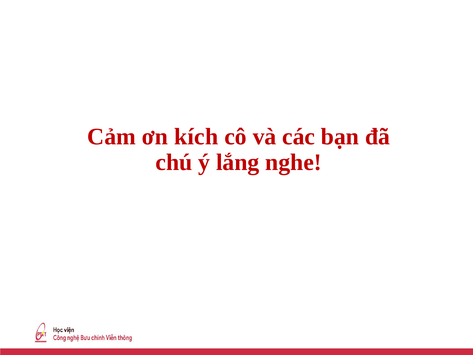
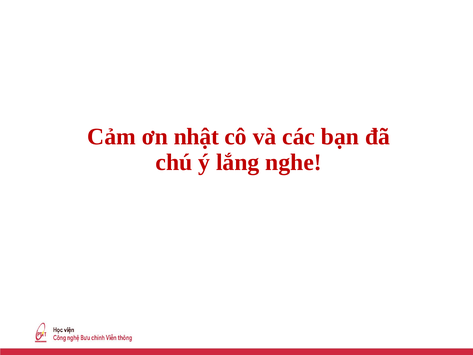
kích: kích -> nhật
